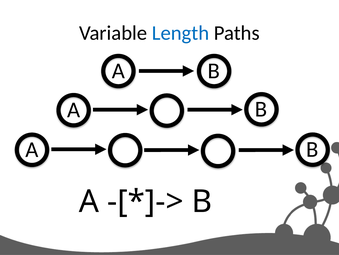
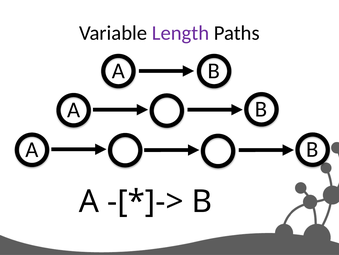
Length colour: blue -> purple
